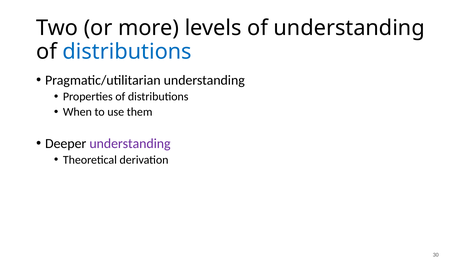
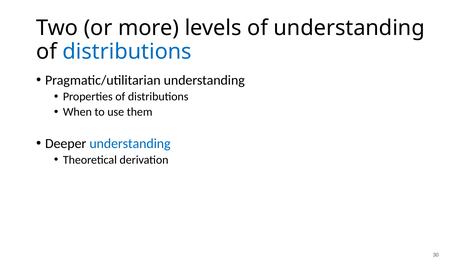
understanding at (130, 144) colour: purple -> blue
